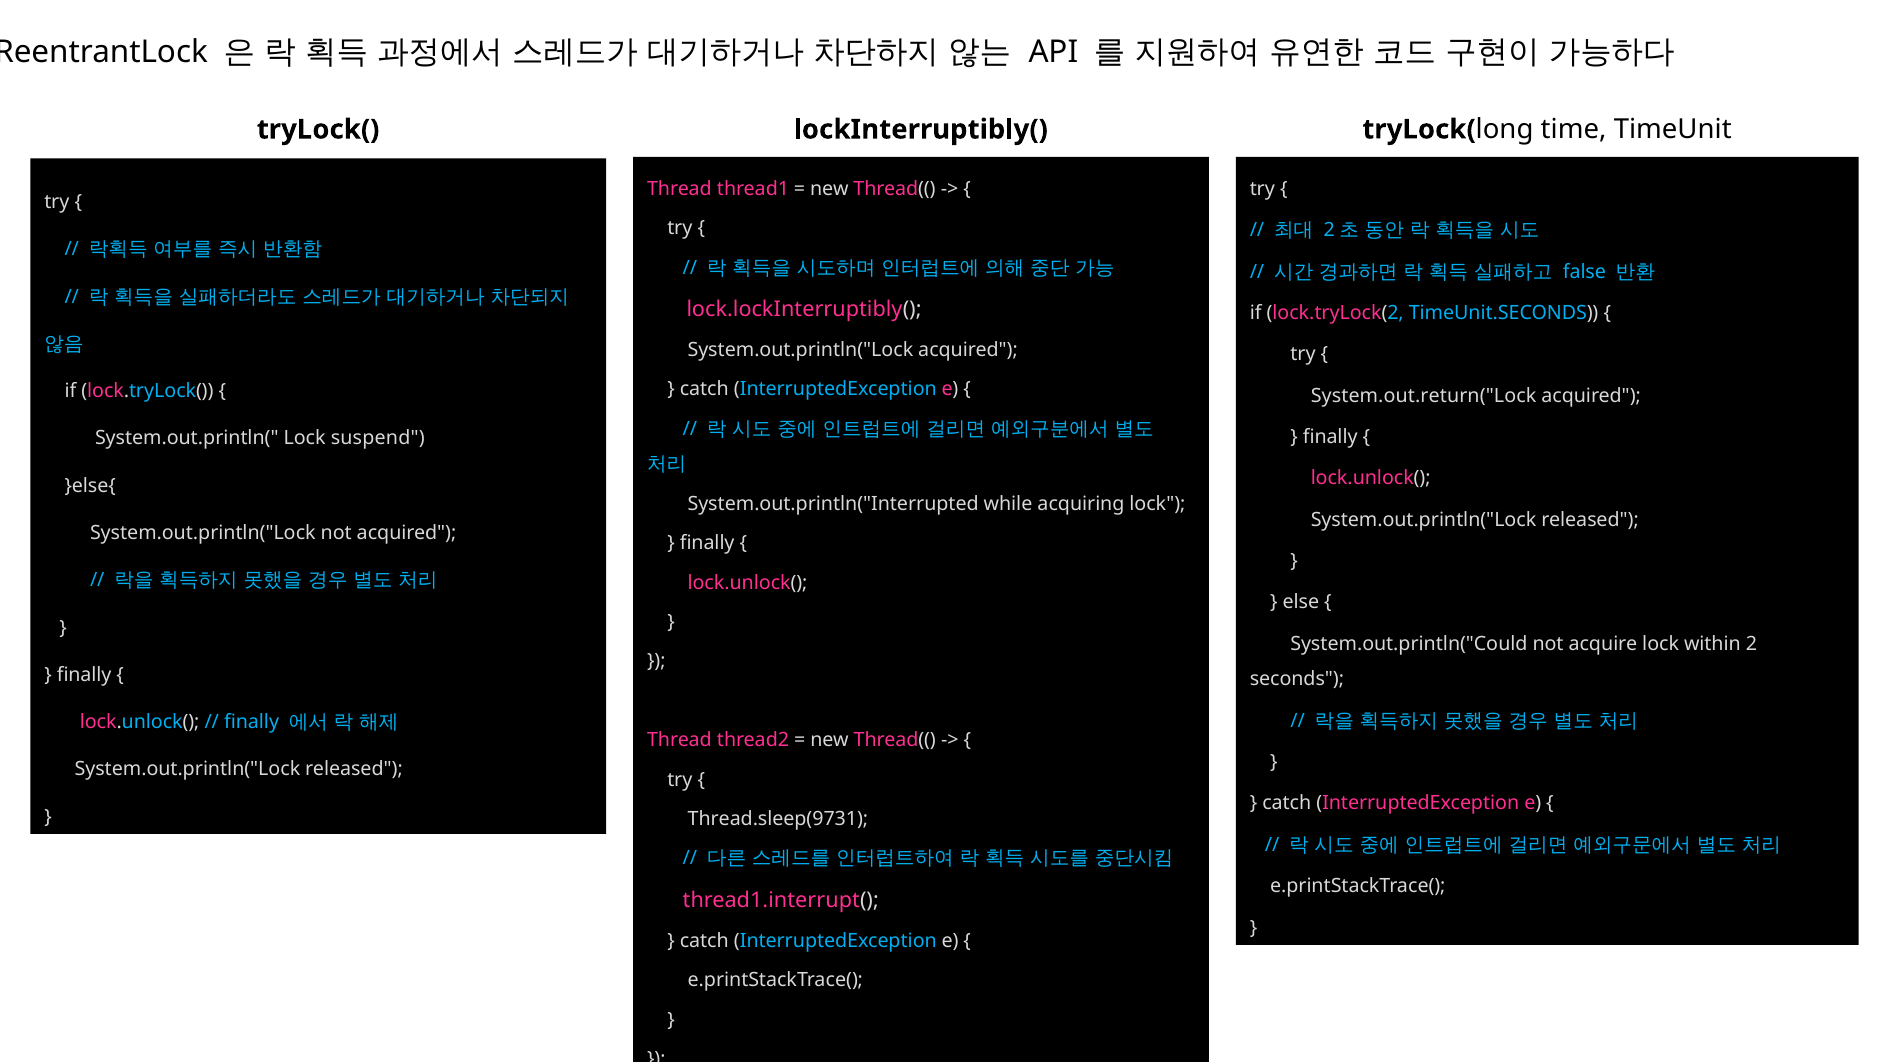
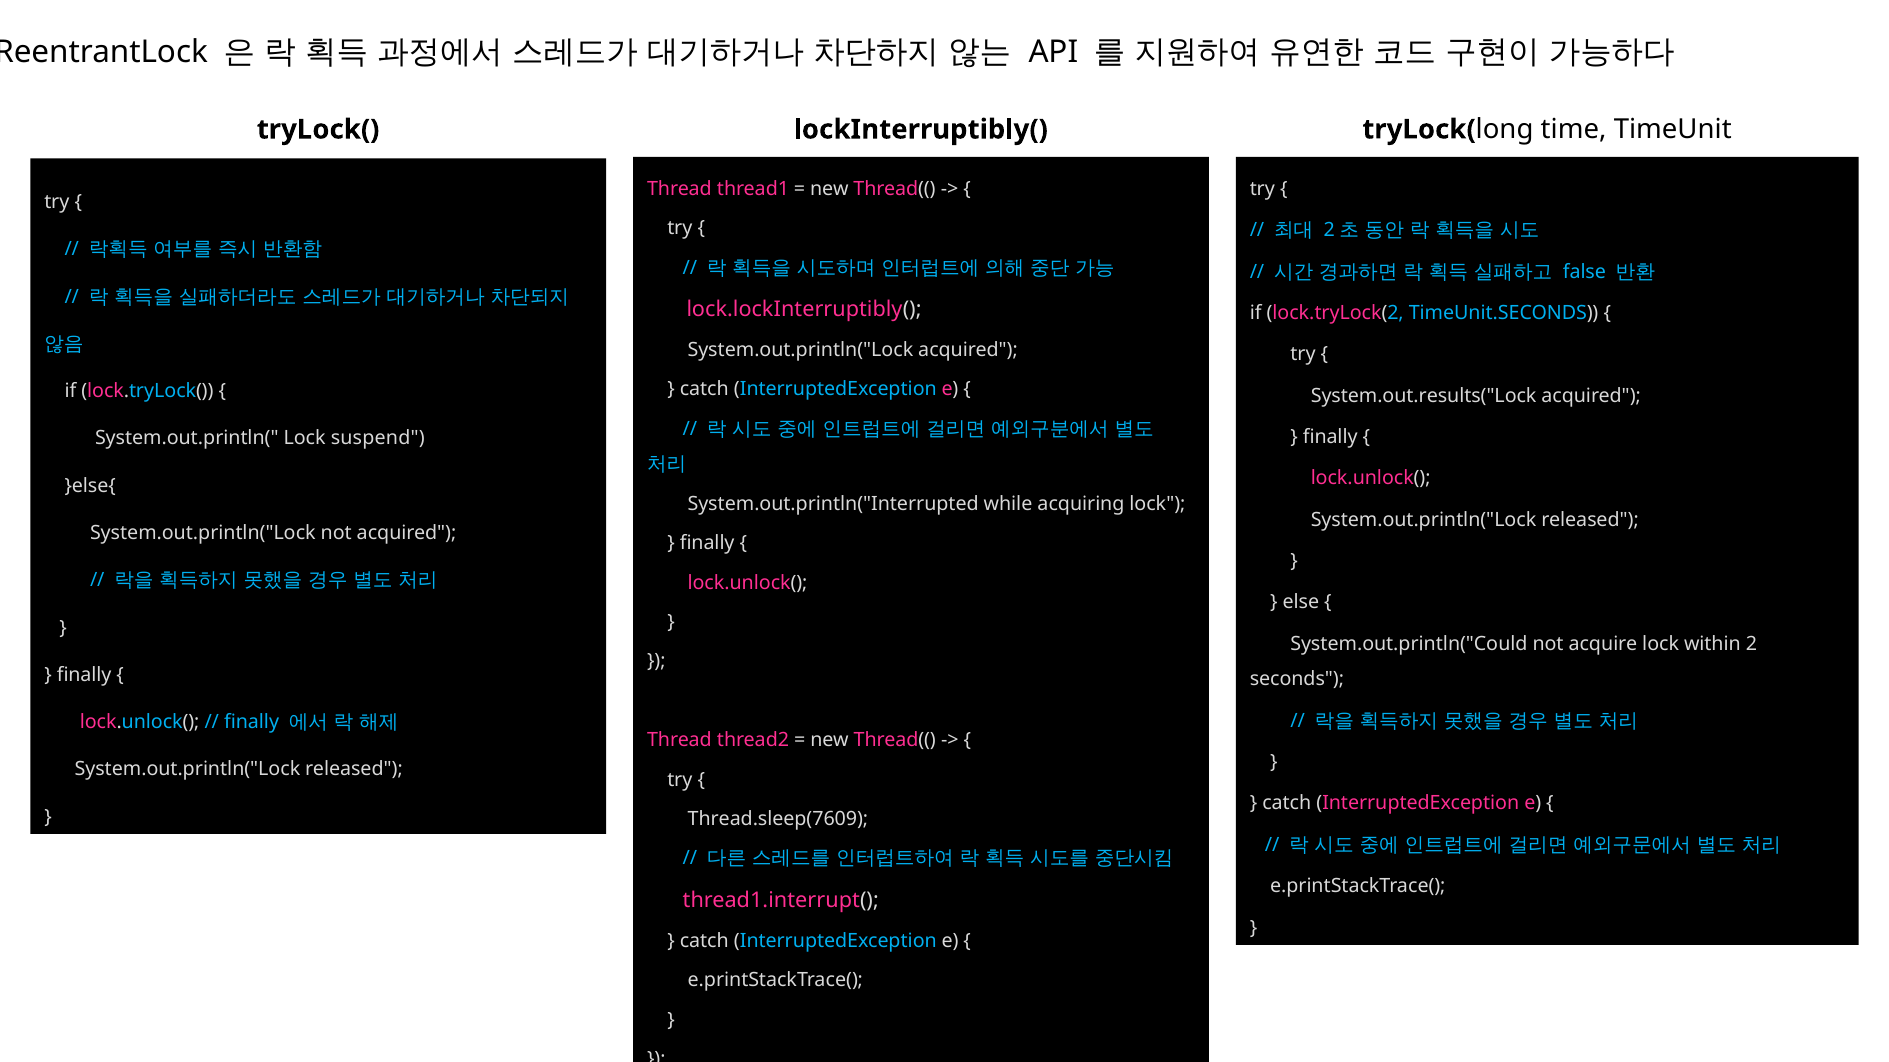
System.out.return("Lock: System.out.return("Lock -> System.out.results("Lock
Thread.sleep(9731: Thread.sleep(9731 -> Thread.sleep(7609
